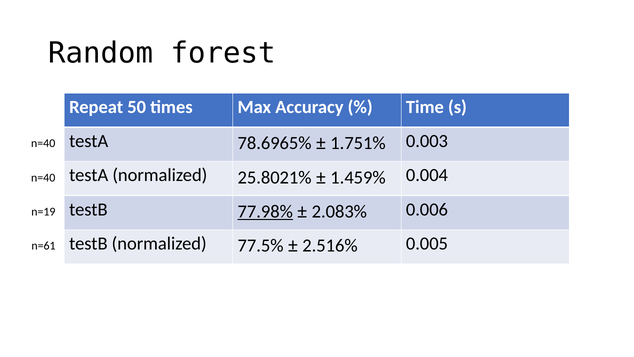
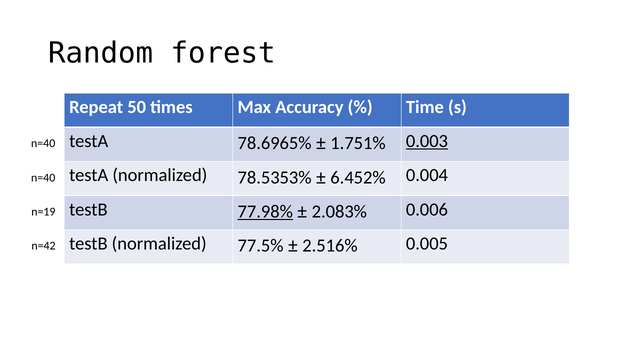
0.003 underline: none -> present
25.8021%: 25.8021% -> 78.5353%
1.459%: 1.459% -> 6.452%
n=61: n=61 -> n=42
